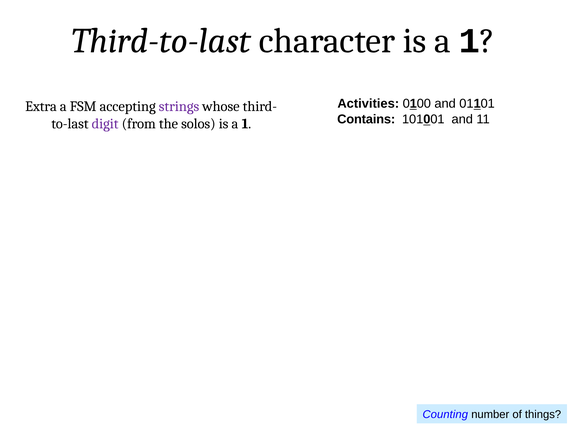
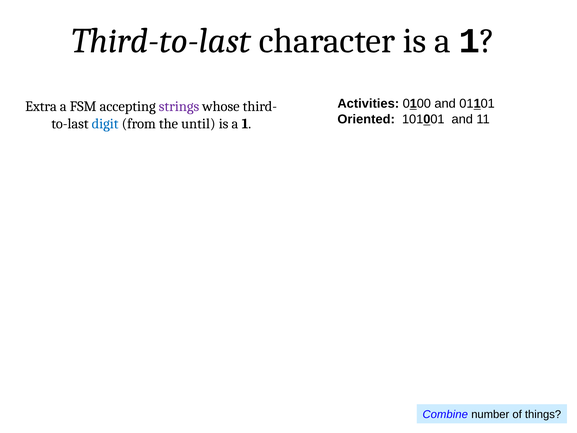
Contains: Contains -> Oriented
digit colour: purple -> blue
solos: solos -> until
Counting: Counting -> Combine
